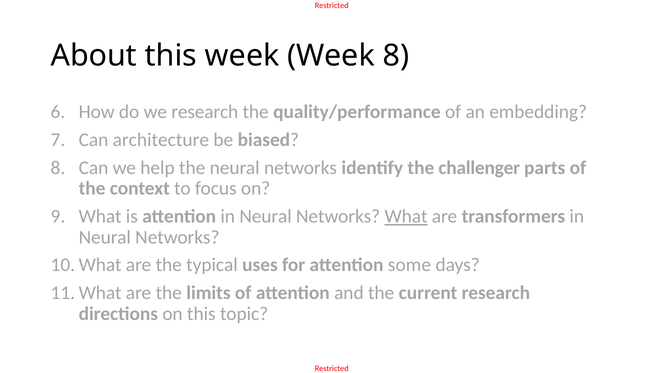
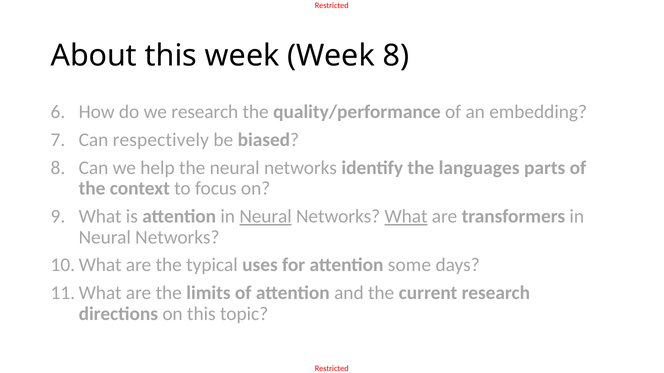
architecture: architecture -> respectively
challenger: challenger -> languages
Neural at (266, 217) underline: none -> present
